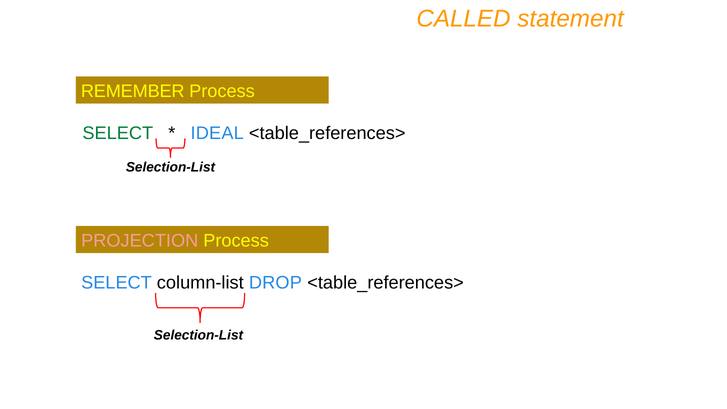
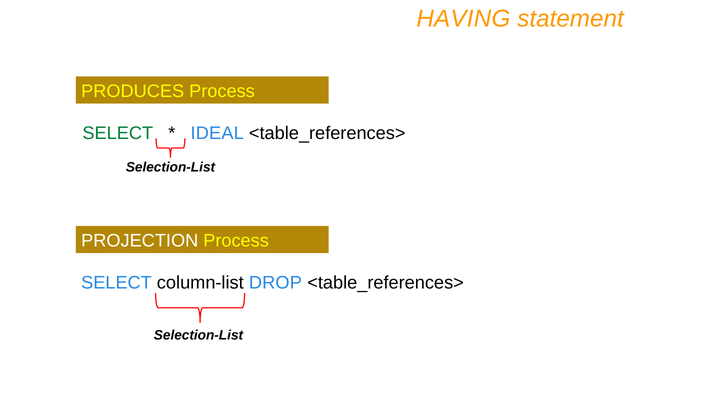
CALLED: CALLED -> HAVING
REMEMBER: REMEMBER -> PRODUCES
PROJECTION colour: pink -> white
